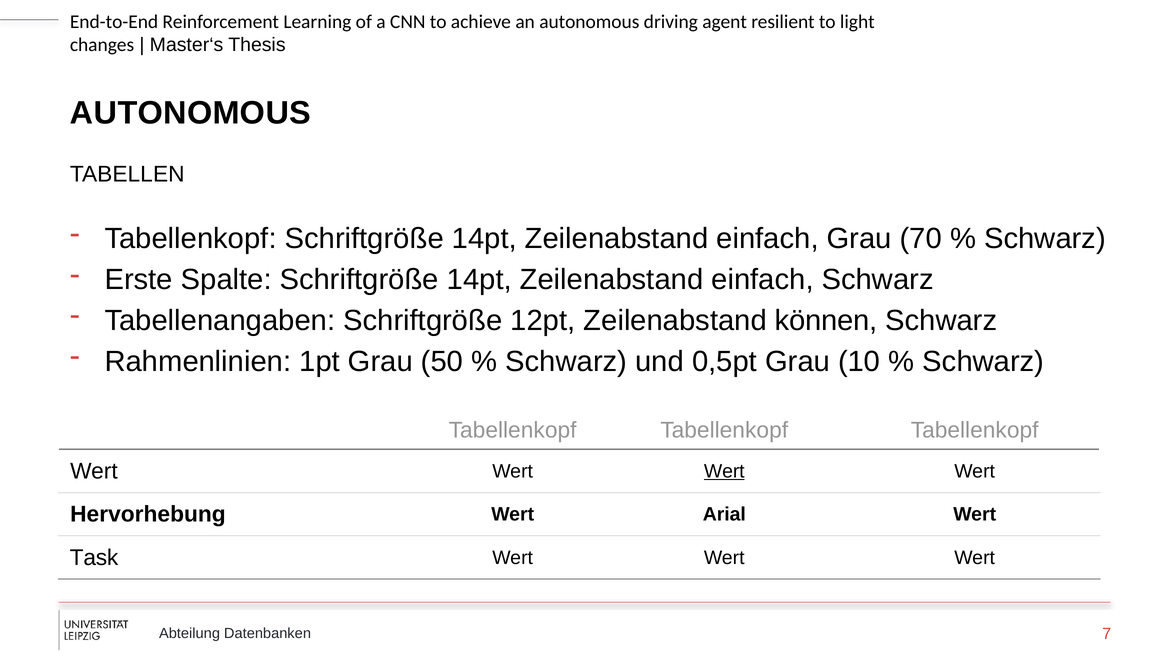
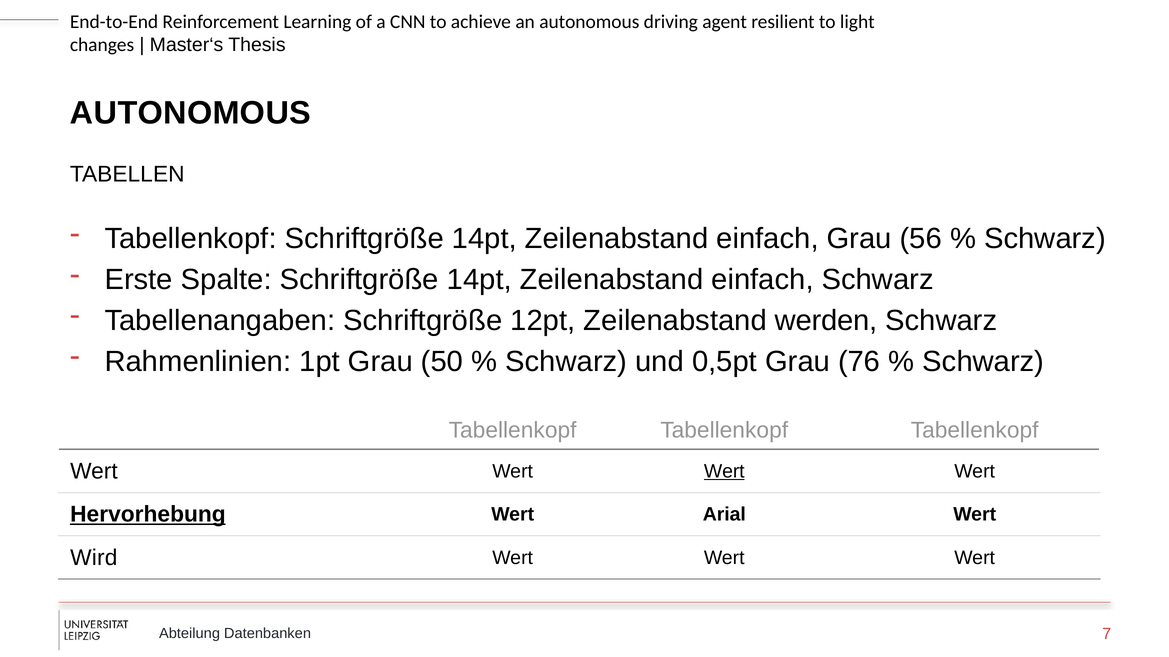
70: 70 -> 56
können: können -> werden
10: 10 -> 76
Hervorhebung underline: none -> present
Task: Task -> Wird
